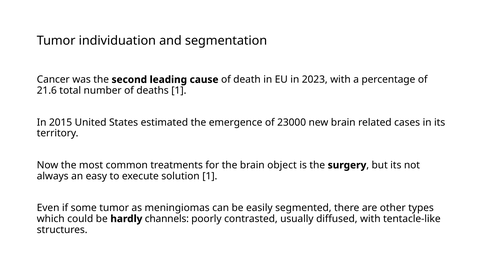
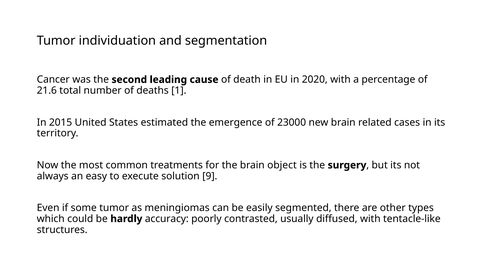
2023: 2023 -> 2020
solution 1: 1 -> 9
channels: channels -> accuracy
